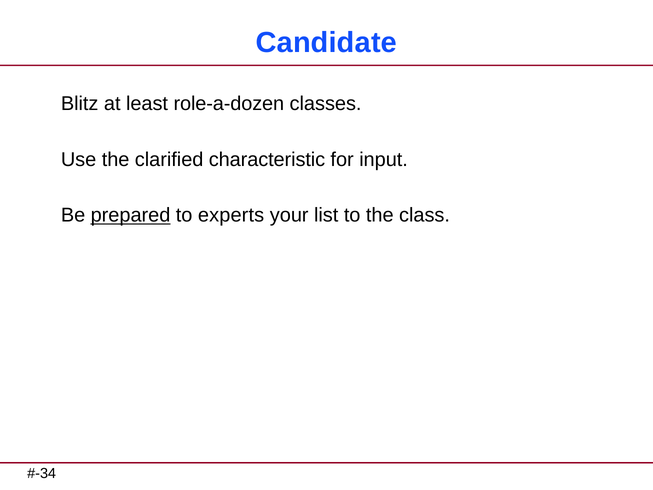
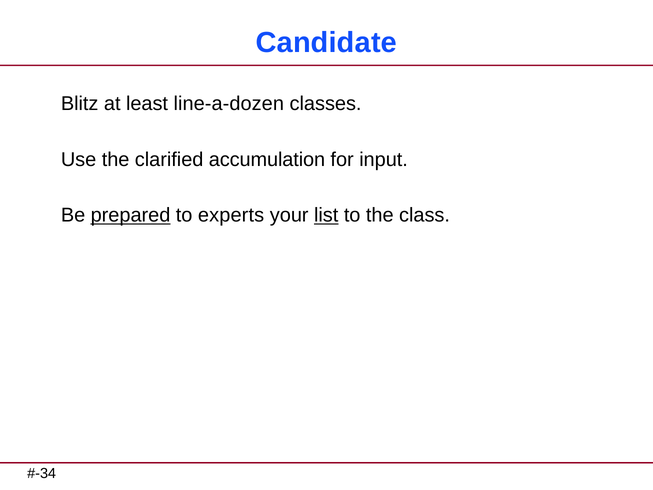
role-a-dozen: role-a-dozen -> line-a-dozen
characteristic: characteristic -> accumulation
list underline: none -> present
